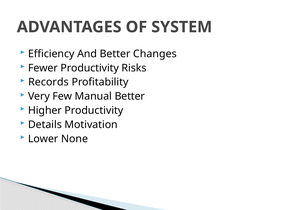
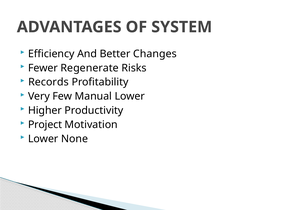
Fewer Productivity: Productivity -> Regenerate
Manual Better: Better -> Lower
Details: Details -> Project
